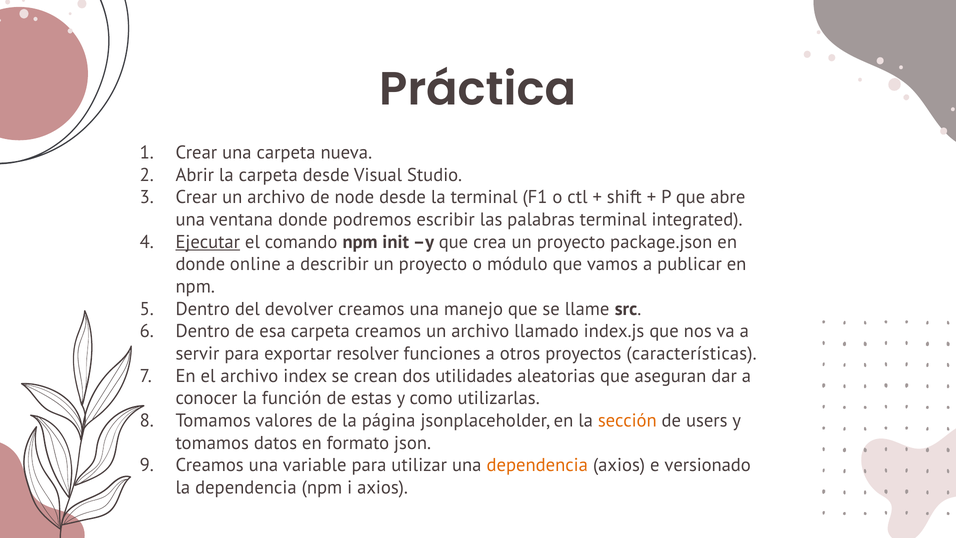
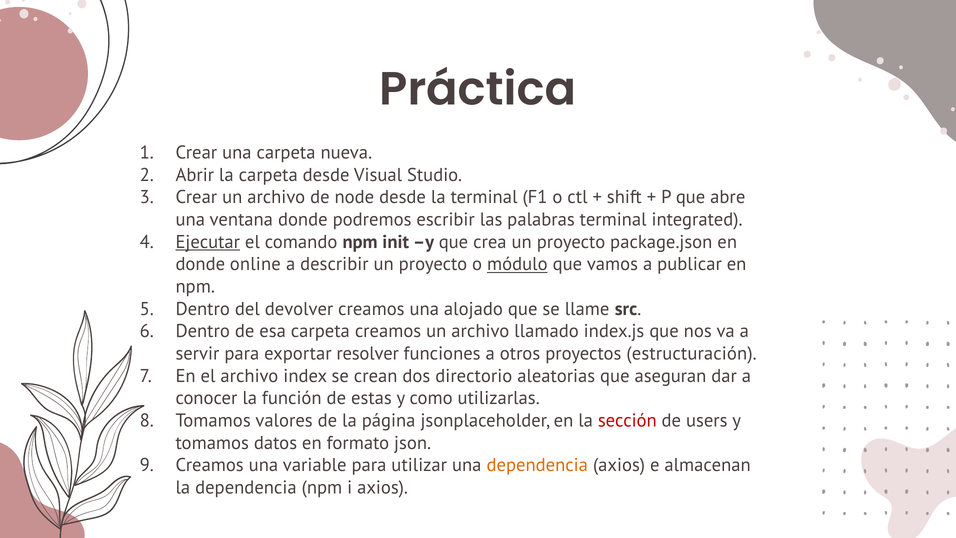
módulo underline: none -> present
manejo: manejo -> alojado
características: características -> estructuración
utilidades: utilidades -> directorio
sección colour: orange -> red
versionado: versionado -> almacenan
